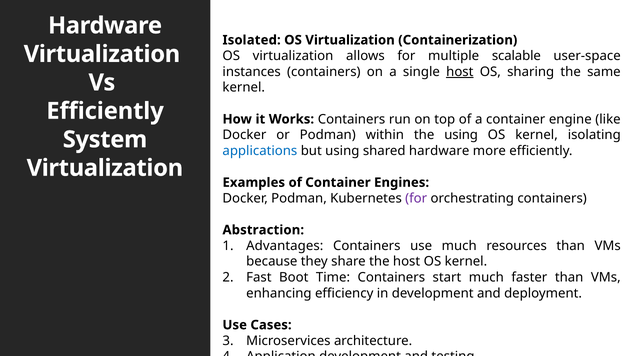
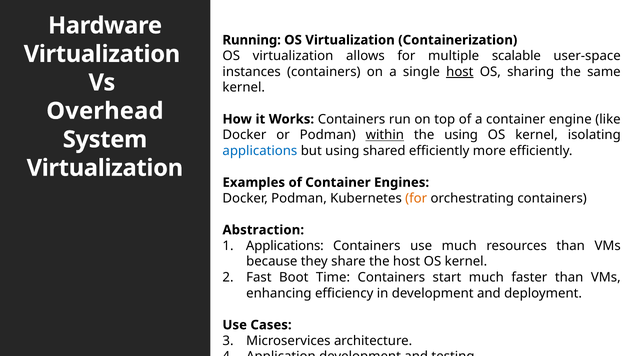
Isolated: Isolated -> Running
Efficiently at (105, 111): Efficiently -> Overhead
within underline: none -> present
shared hardware: hardware -> efficiently
for at (416, 198) colour: purple -> orange
Advantages at (285, 246): Advantages -> Applications
